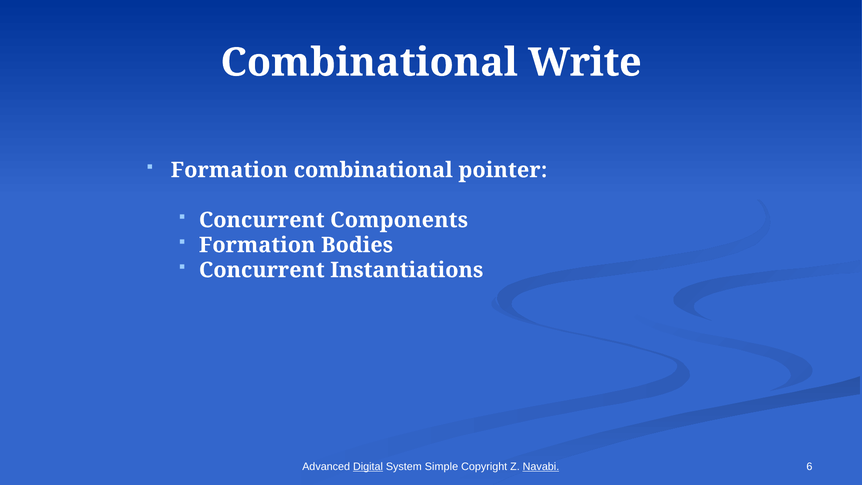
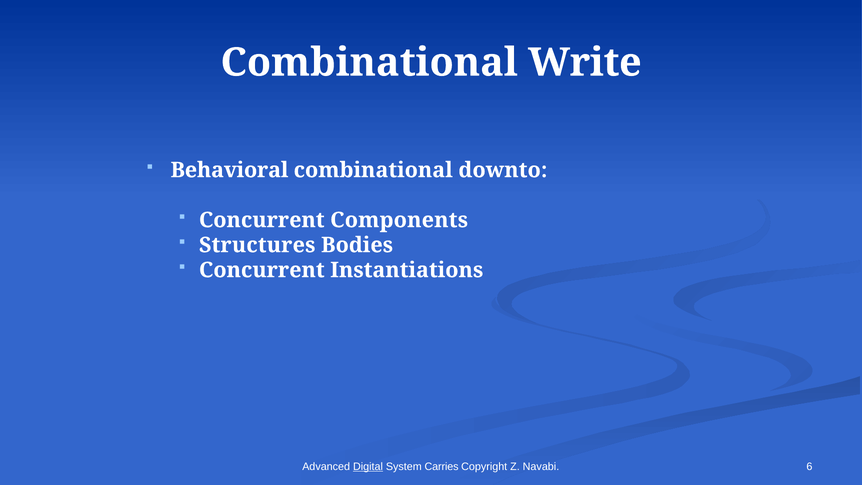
Formation at (229, 170): Formation -> Behavioral
pointer: pointer -> downto
Formation at (257, 245): Formation -> Structures
Simple: Simple -> Carries
Navabi underline: present -> none
